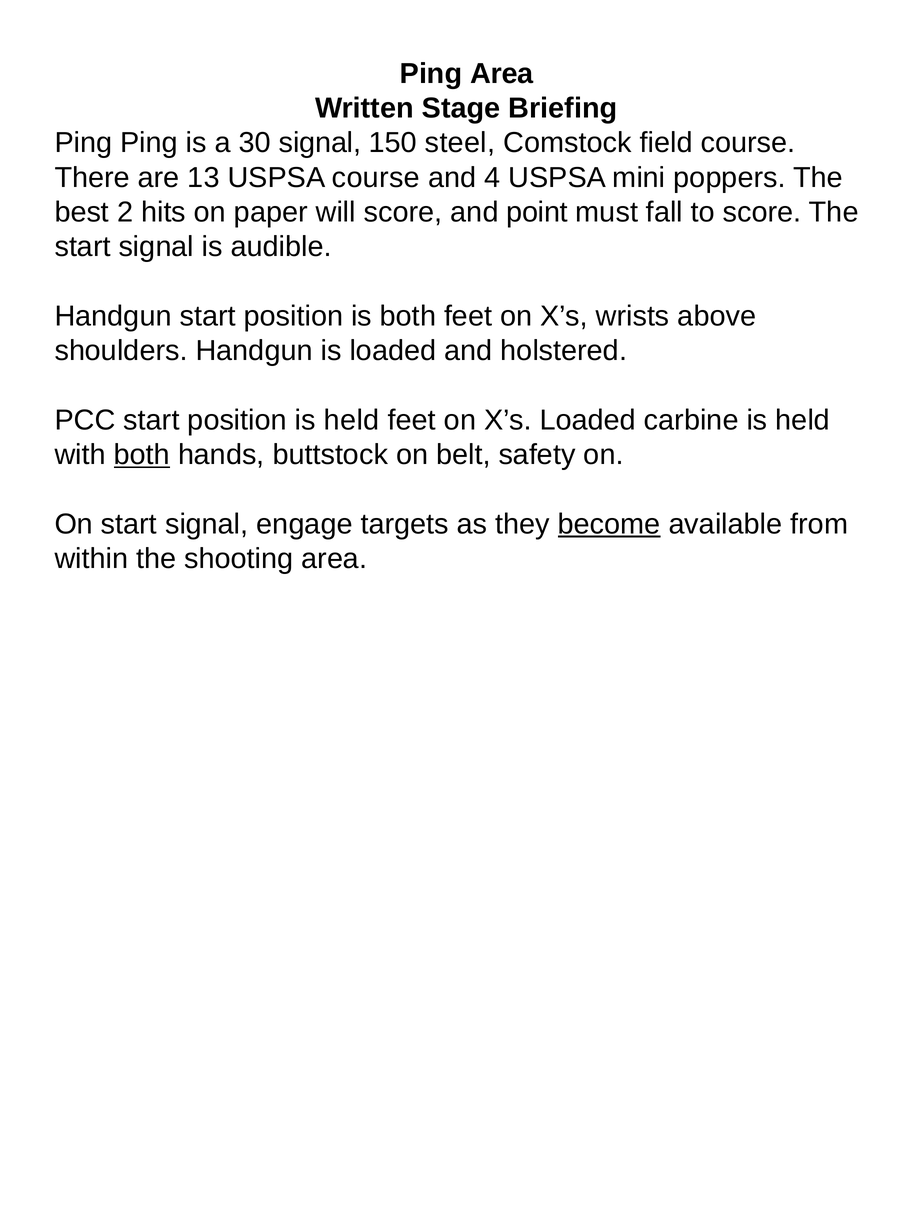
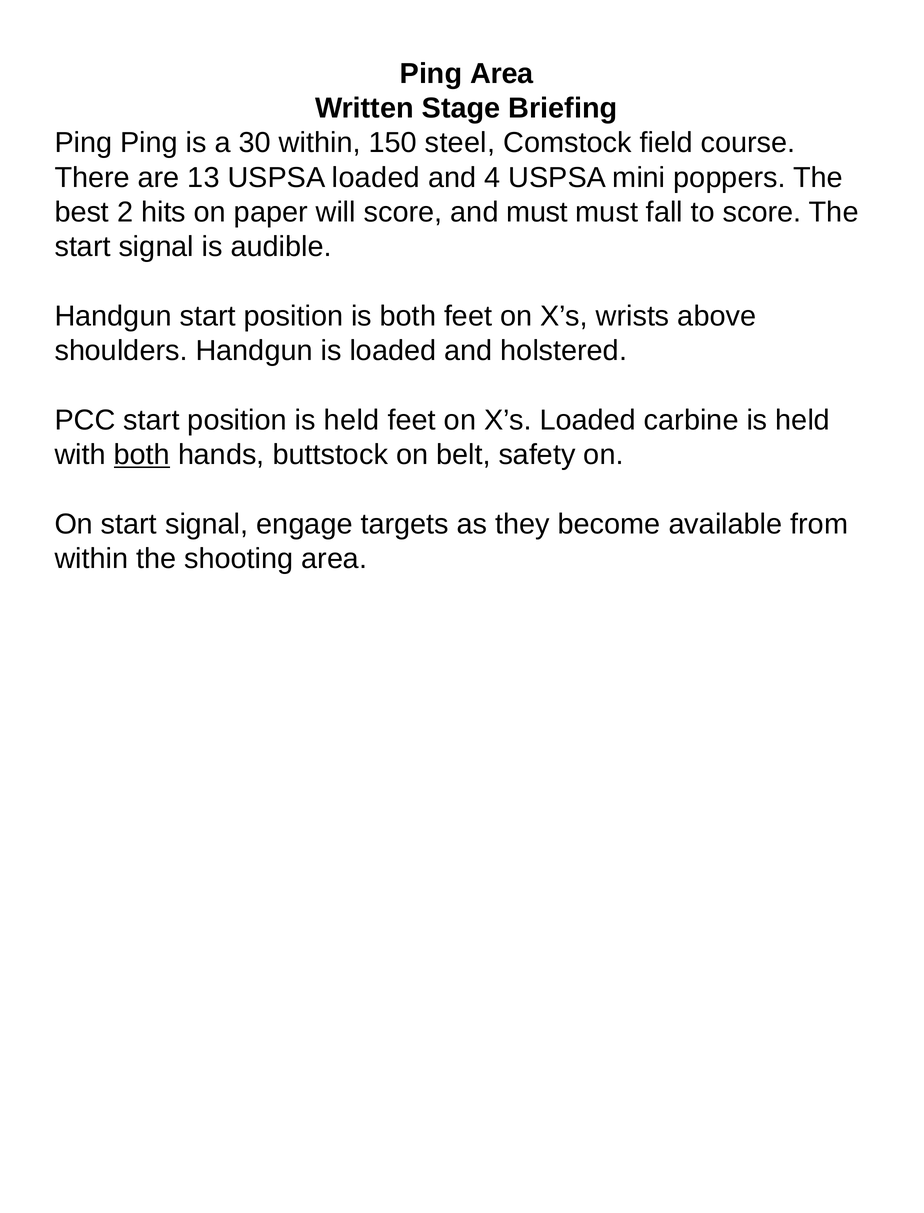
30 signal: signal -> within
USPSA course: course -> loaded
and point: point -> must
become underline: present -> none
